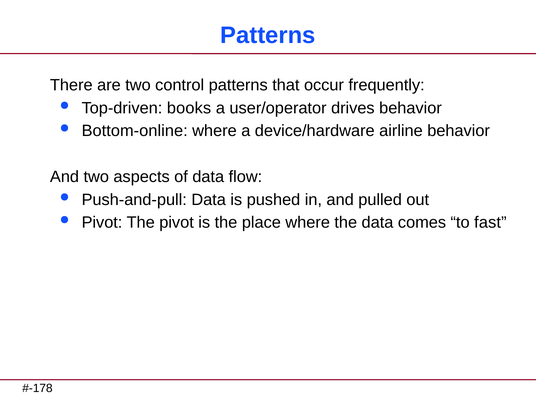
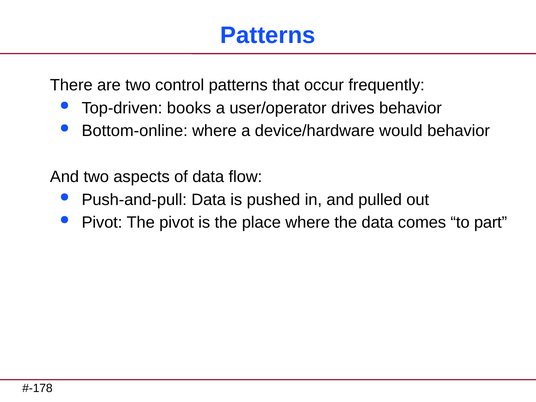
airline: airline -> would
fast: fast -> part
